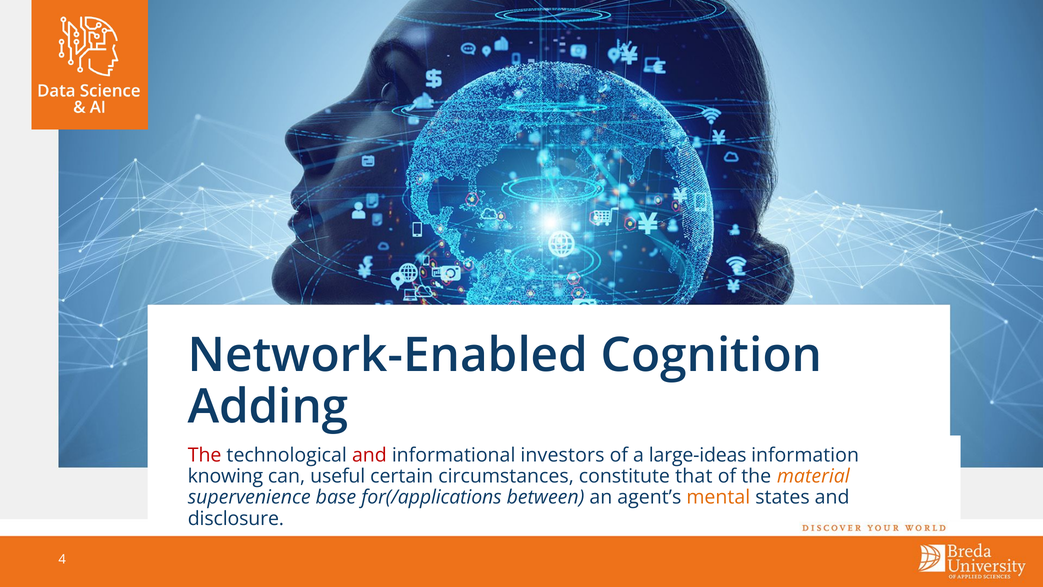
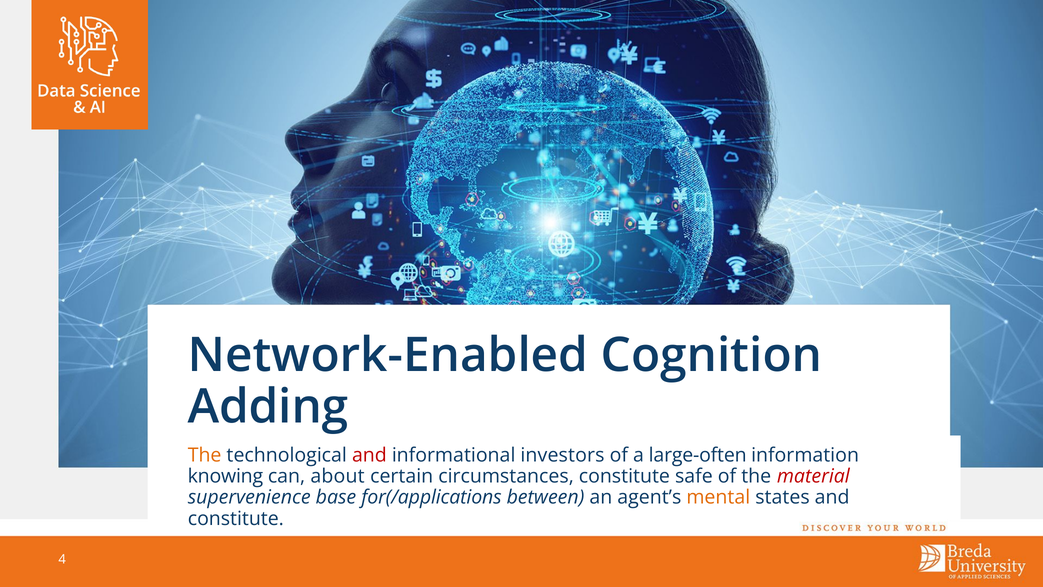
The at (205, 455) colour: red -> orange
large-ideas: large-ideas -> large-often
useful: useful -> about
that: that -> safe
material colour: orange -> red
disclosure at (236, 518): disclosure -> constitute
